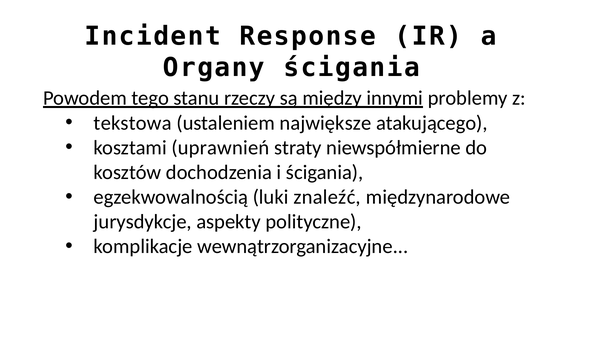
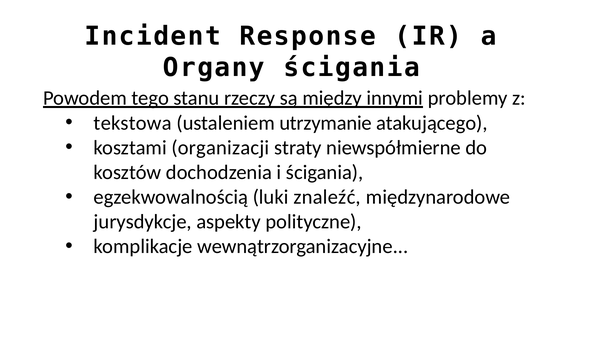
największe: największe -> utrzymanie
uprawnień: uprawnień -> organizacji
